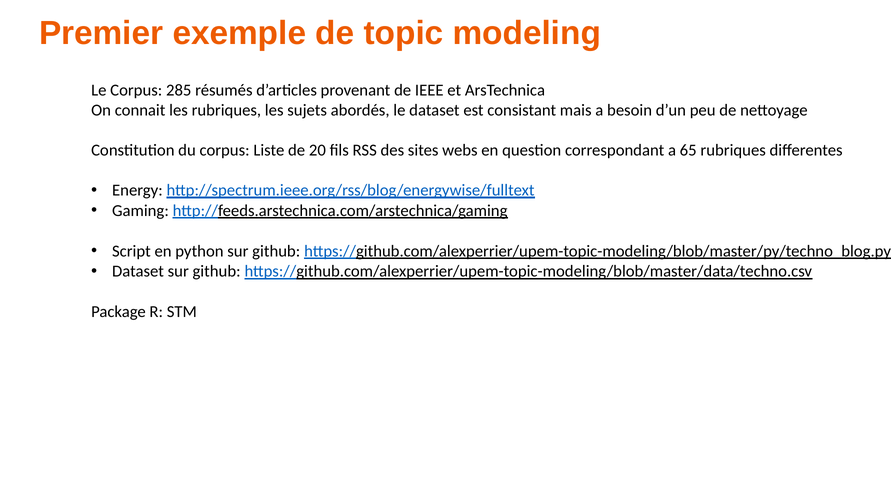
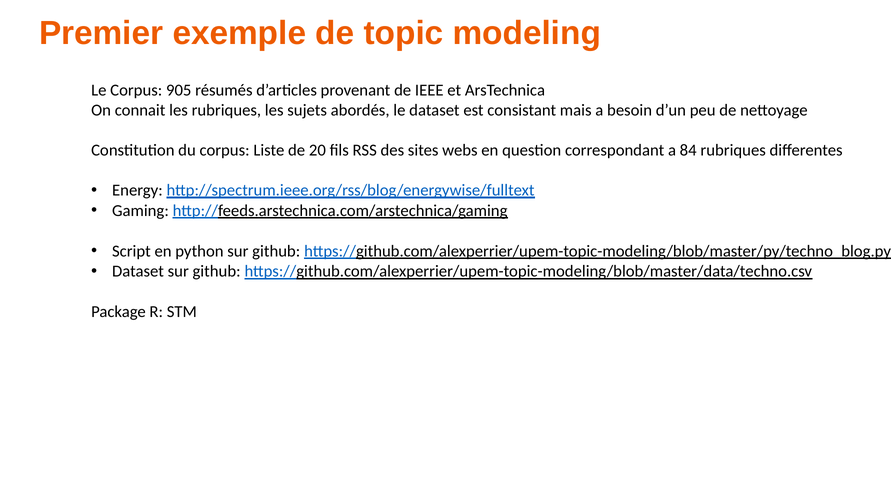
285: 285 -> 905
65: 65 -> 84
